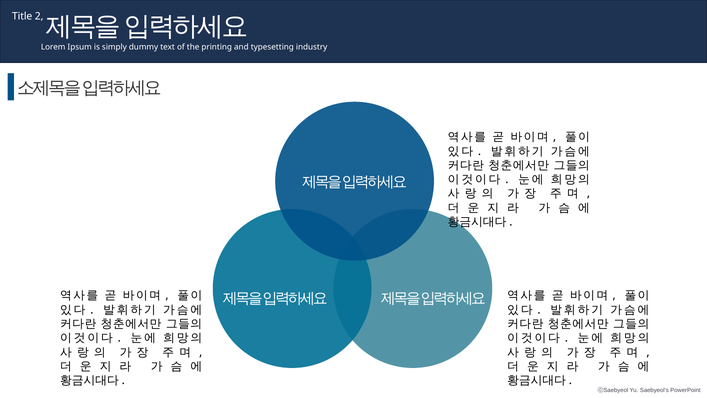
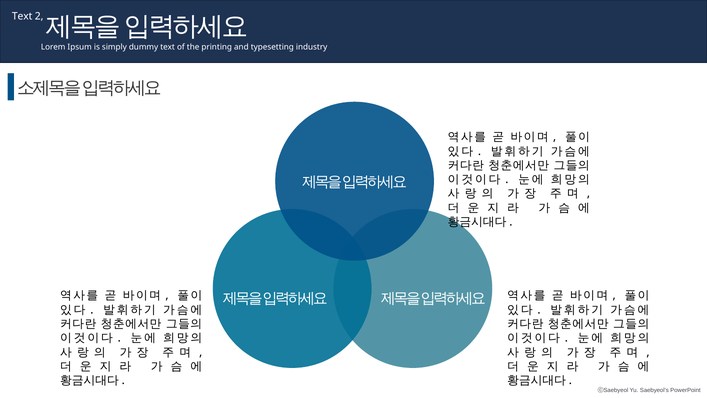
Title at (22, 16): Title -> Text
